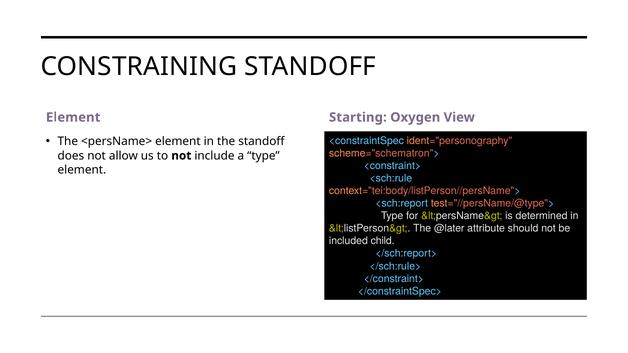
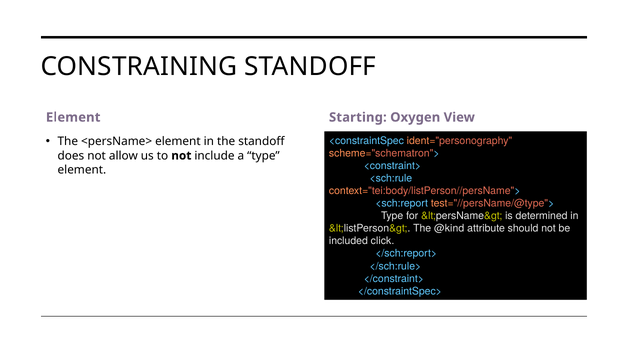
@later: @later -> @kind
child: child -> click
